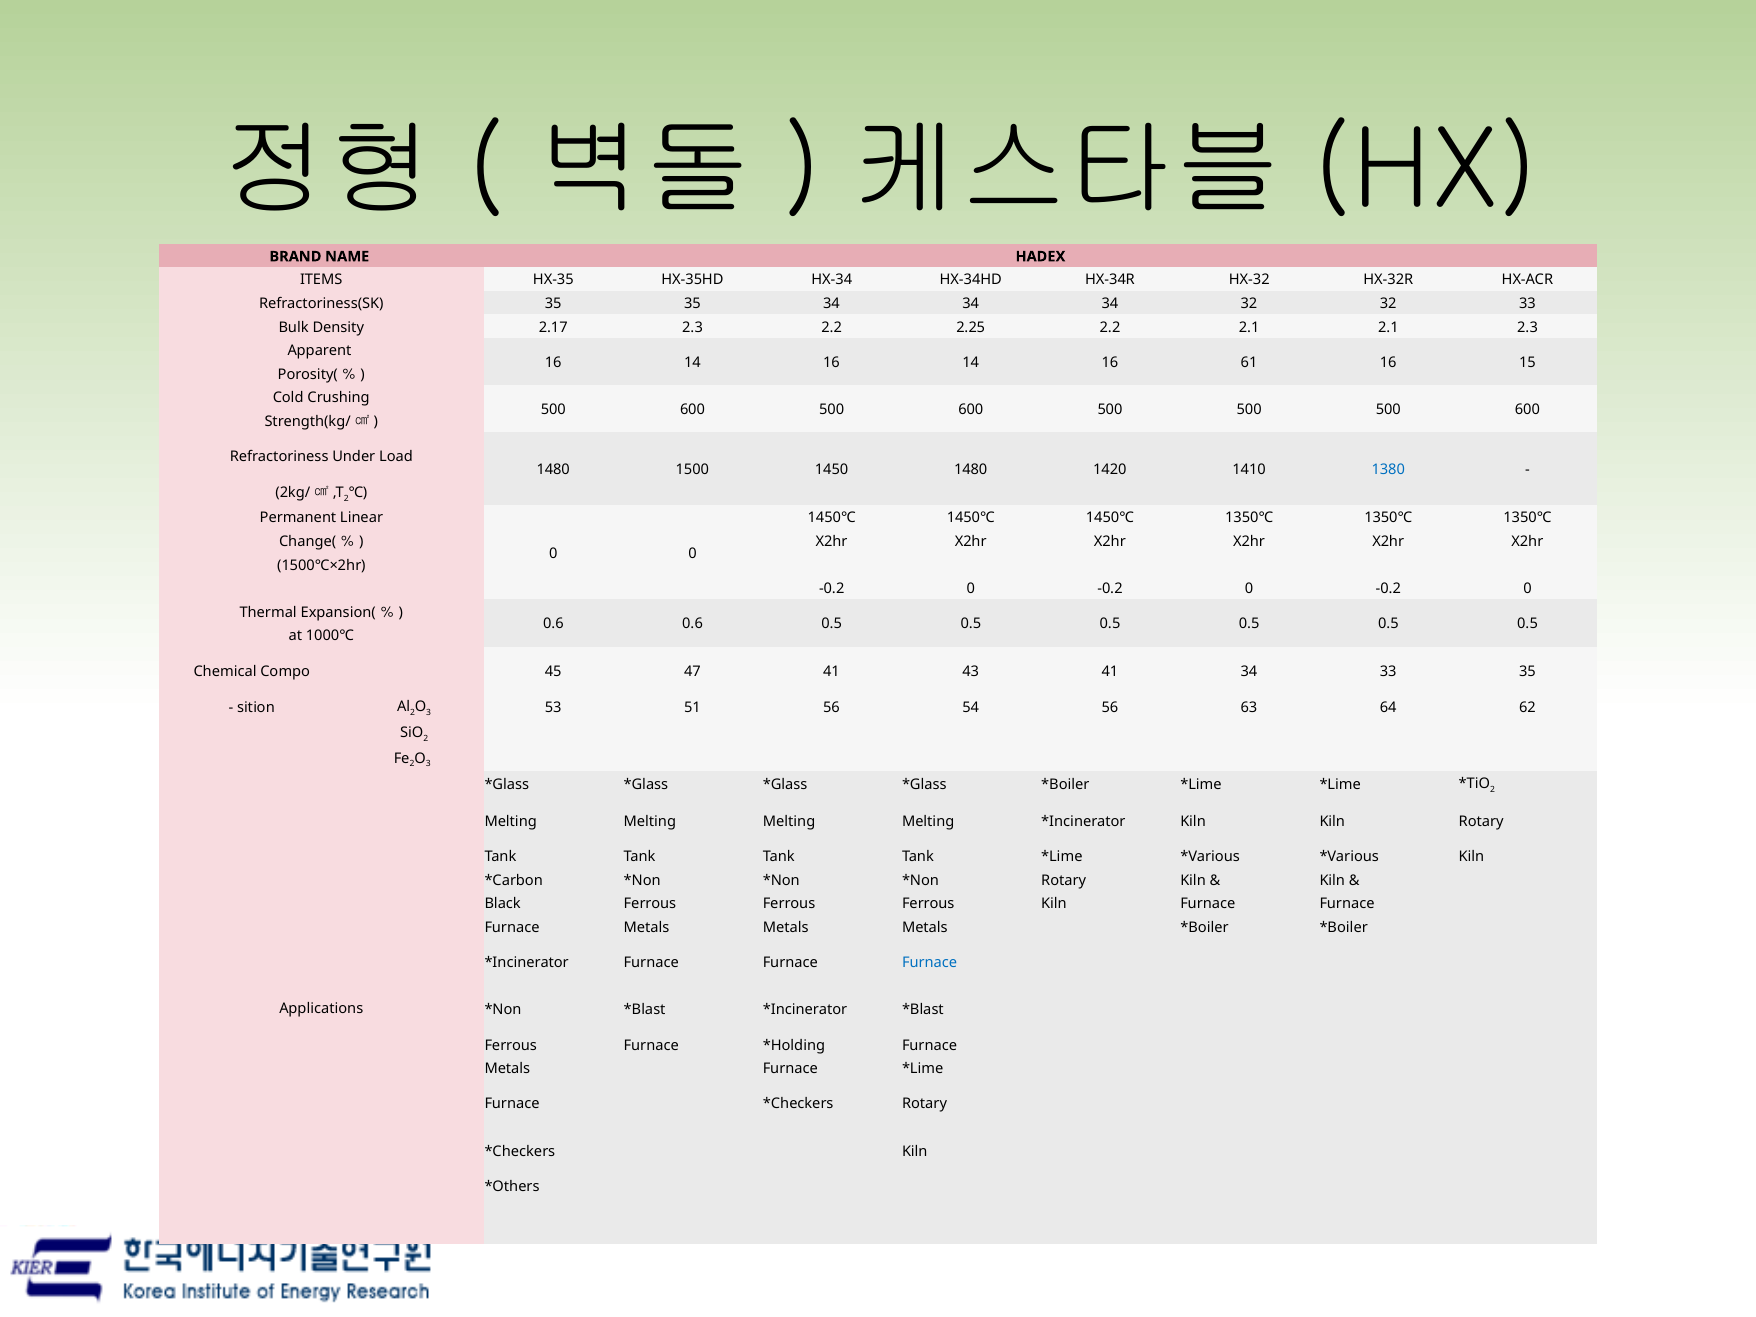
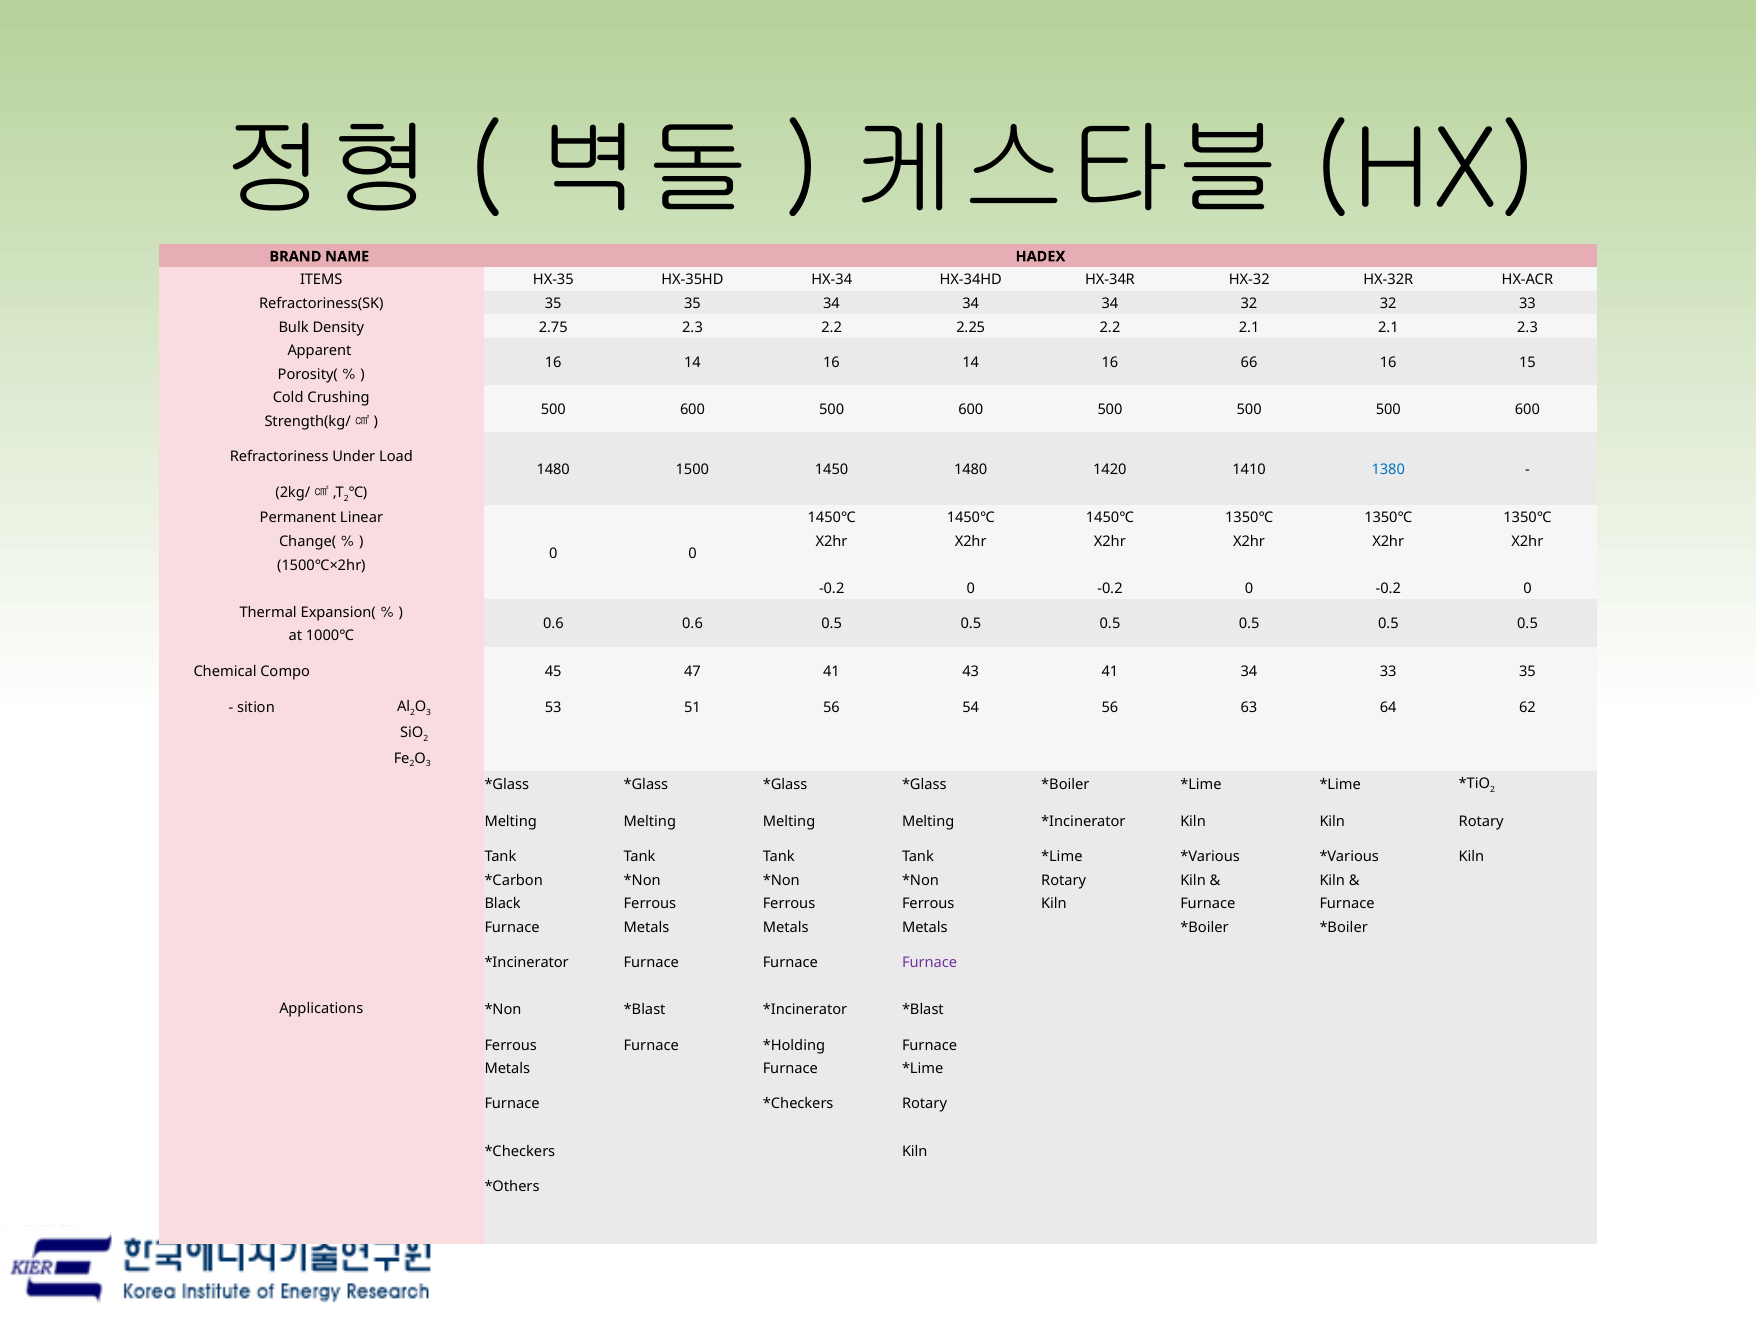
2.17: 2.17 -> 2.75
61: 61 -> 66
Furnace at (930, 963) colour: blue -> purple
